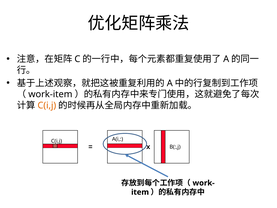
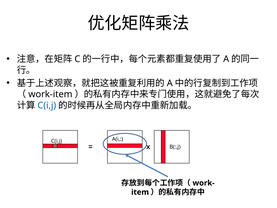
C(i,j at (47, 105) colour: orange -> blue
